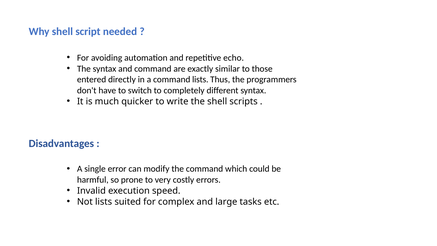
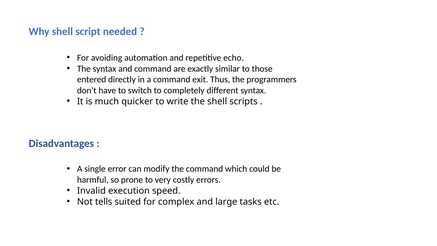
command lists: lists -> exit
Not lists: lists -> tells
